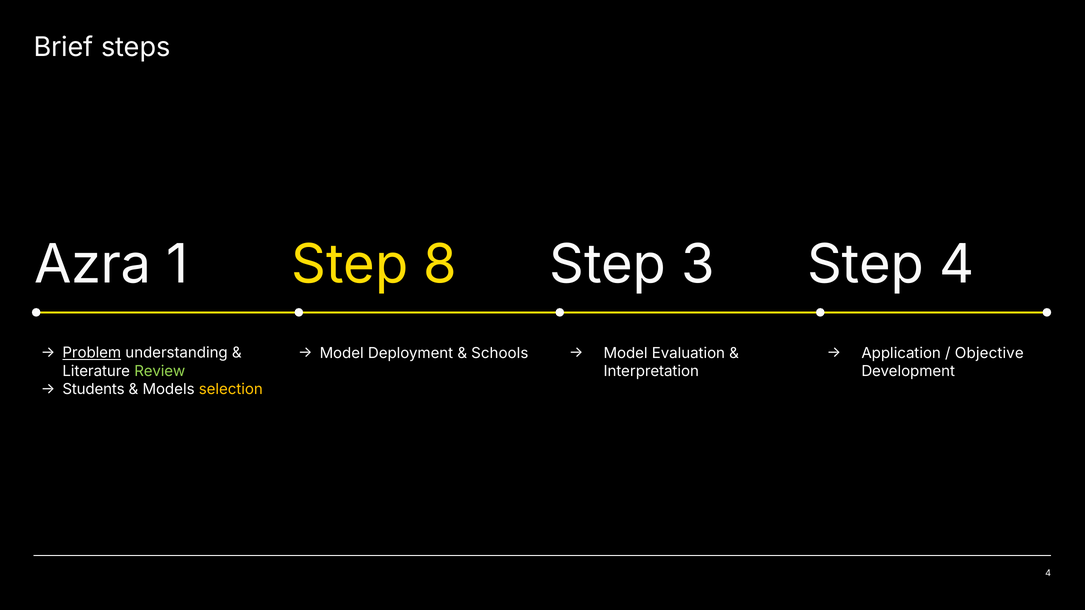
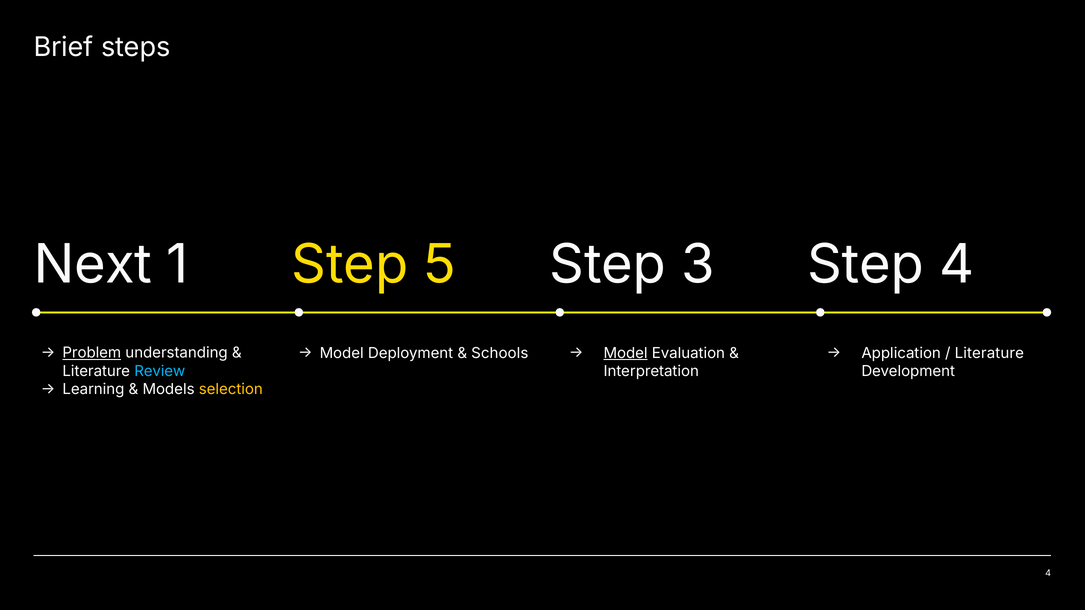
Azra: Azra -> Next
8: 8 -> 5
Model at (626, 353) underline: none -> present
Objective at (989, 353): Objective -> Literature
Review colour: light green -> light blue
Students: Students -> Learning
